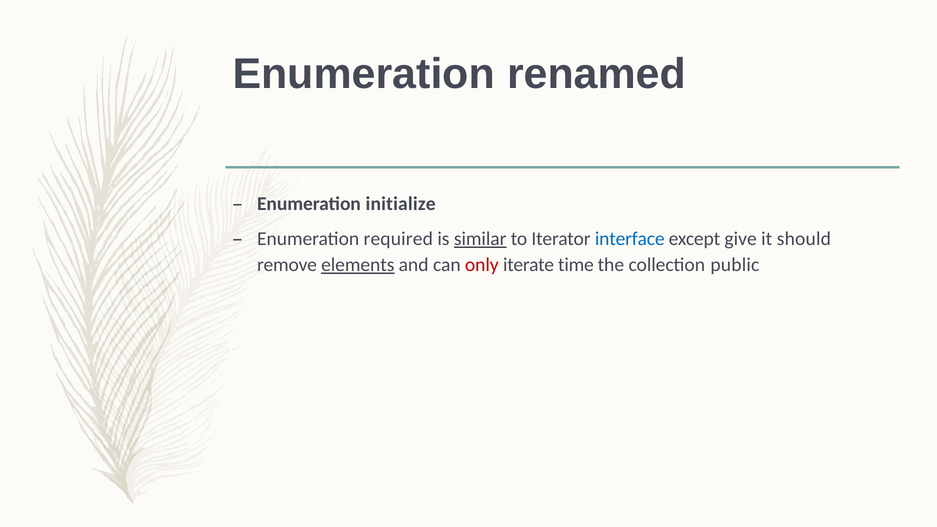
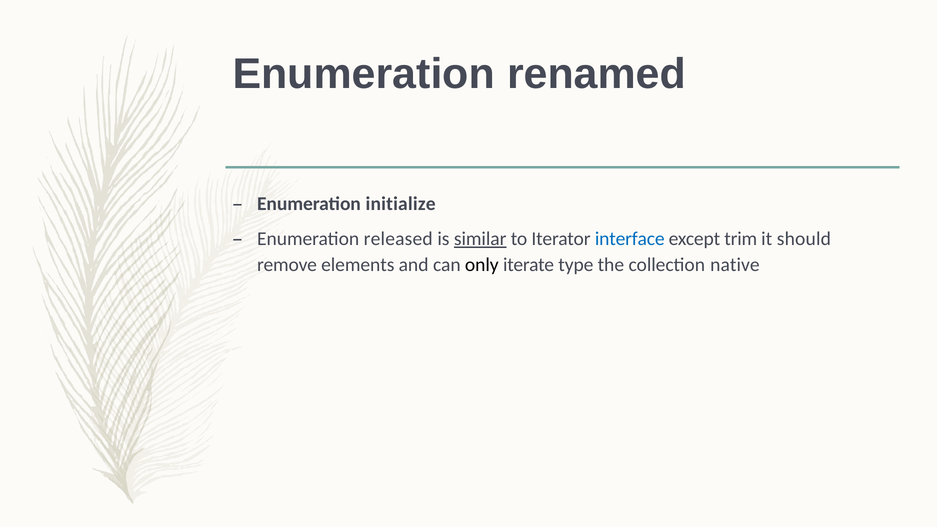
required: required -> released
give: give -> trim
elements underline: present -> none
only colour: red -> black
time: time -> type
public: public -> native
